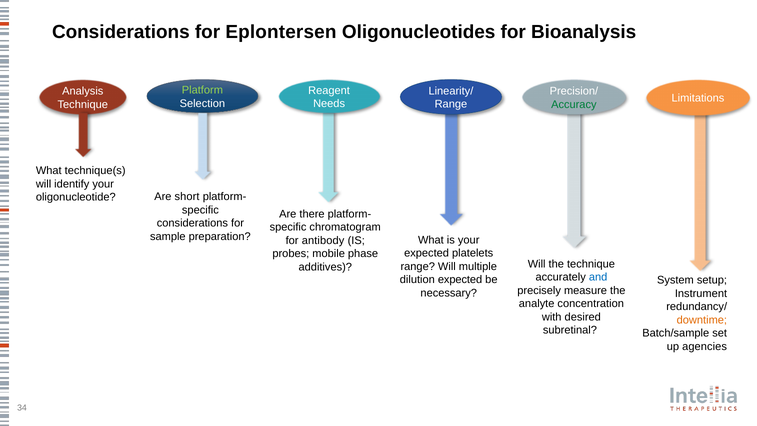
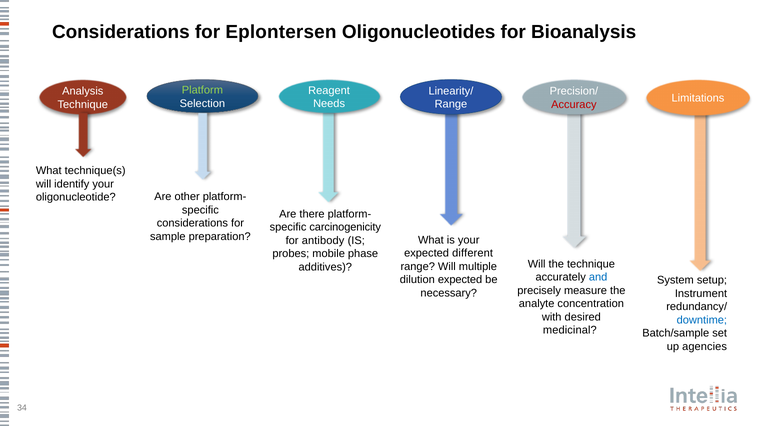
Accuracy colour: green -> red
short: short -> other
chromatogram: chromatogram -> carcinogenicity
platelets: platelets -> different
downtime colour: orange -> blue
subretinal: subretinal -> medicinal
